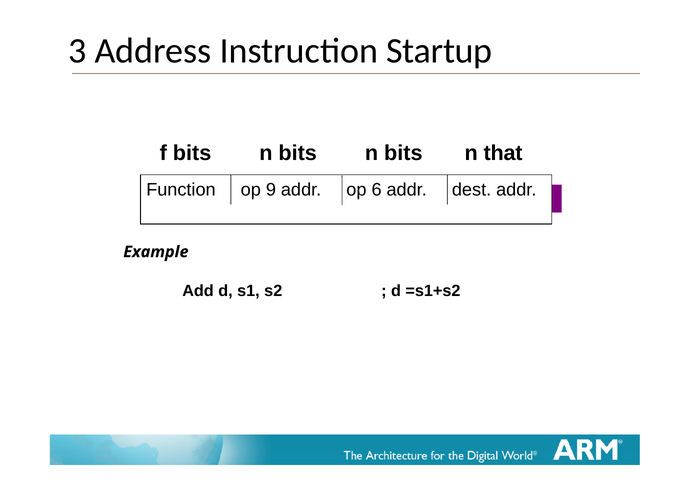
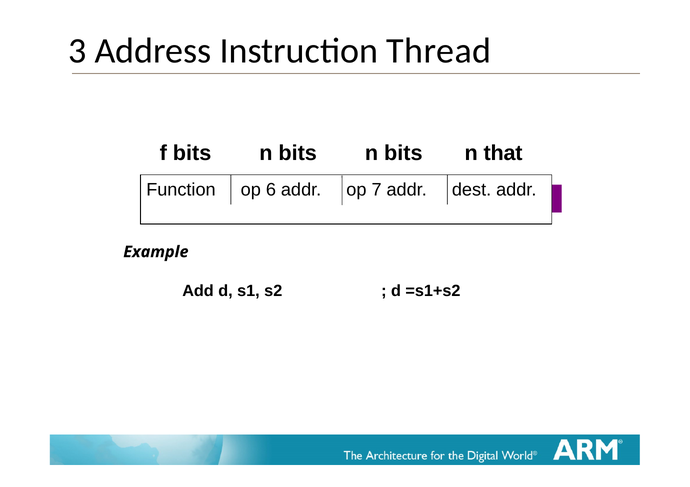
Startup: Startup -> Thread
9: 9 -> 6
6: 6 -> 7
